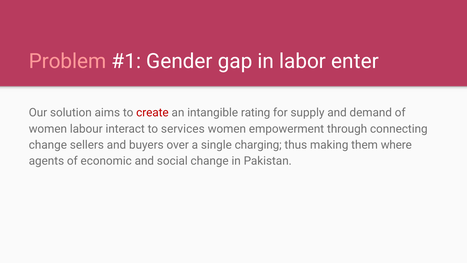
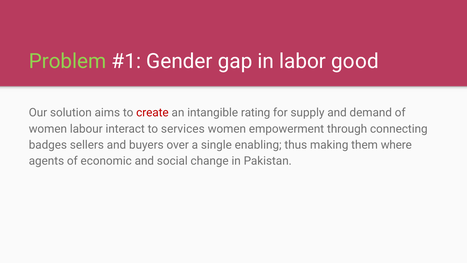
Problem colour: pink -> light green
enter: enter -> good
change at (48, 145): change -> badges
charging: charging -> enabling
